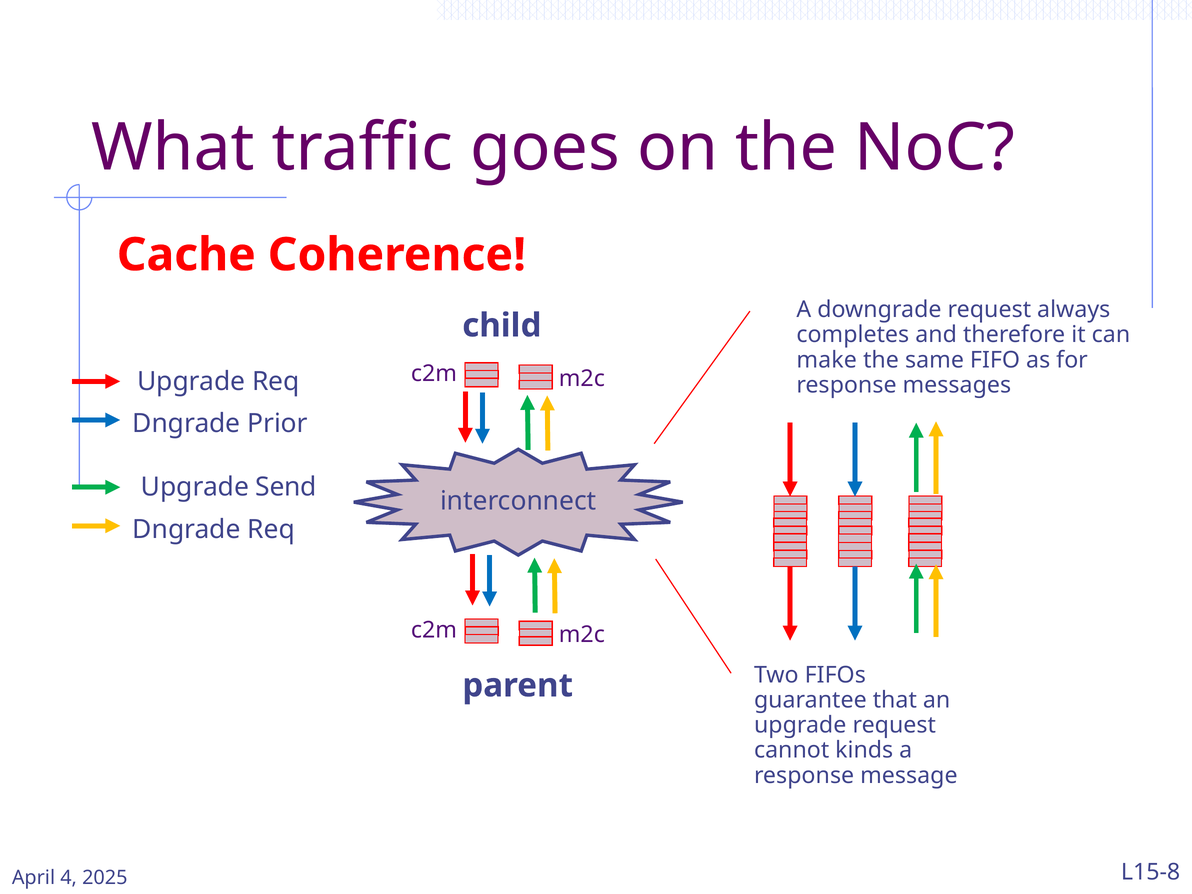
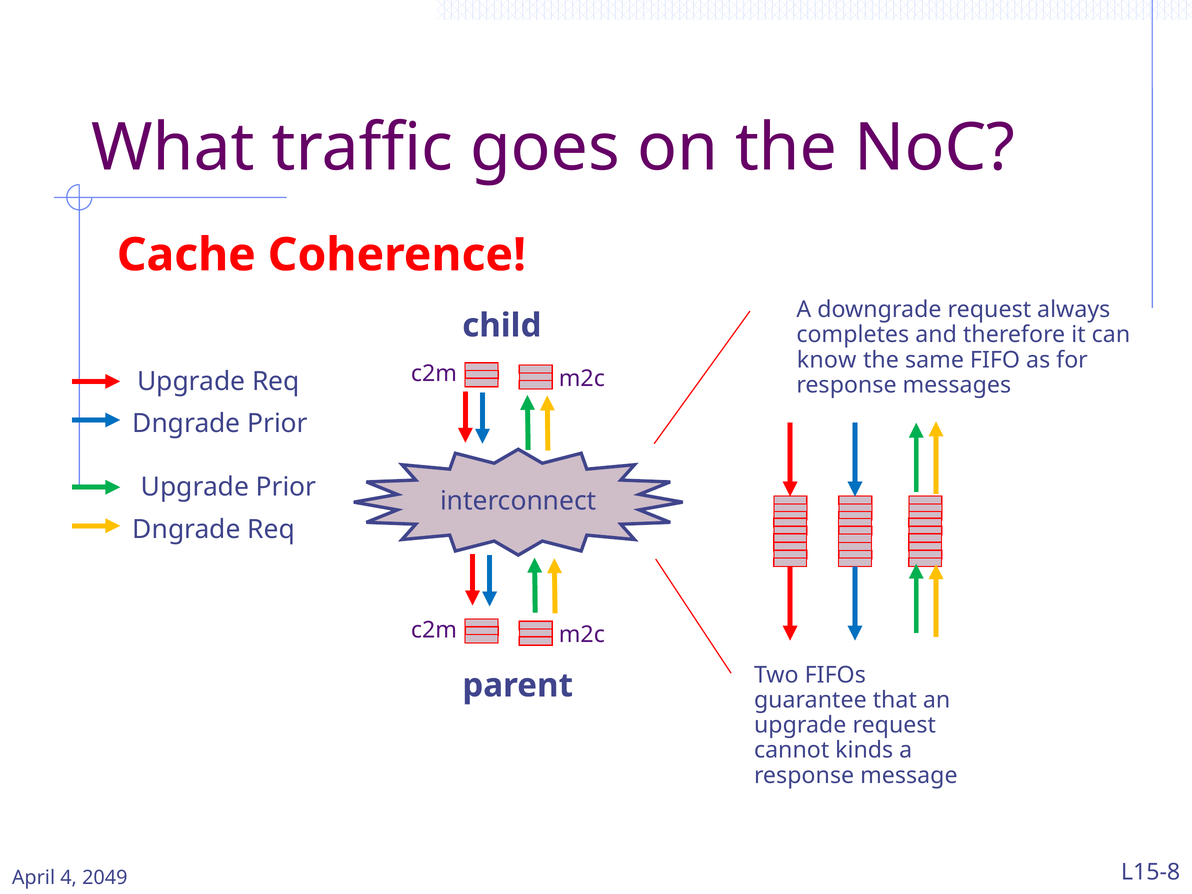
make: make -> know
Upgrade Send: Send -> Prior
2025: 2025 -> 2049
